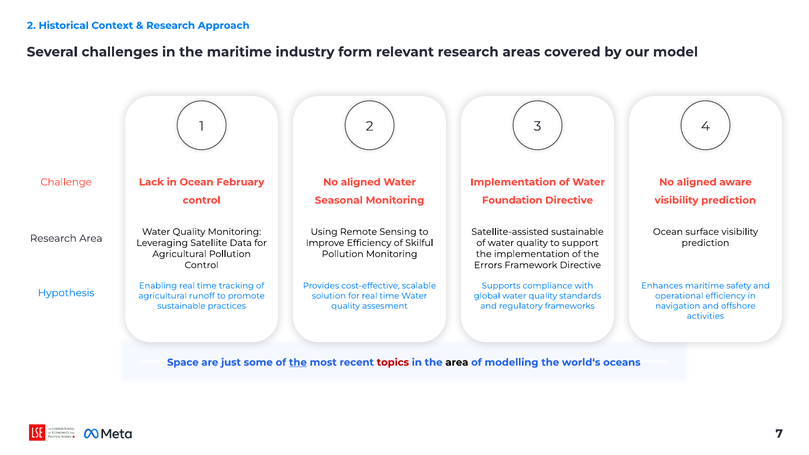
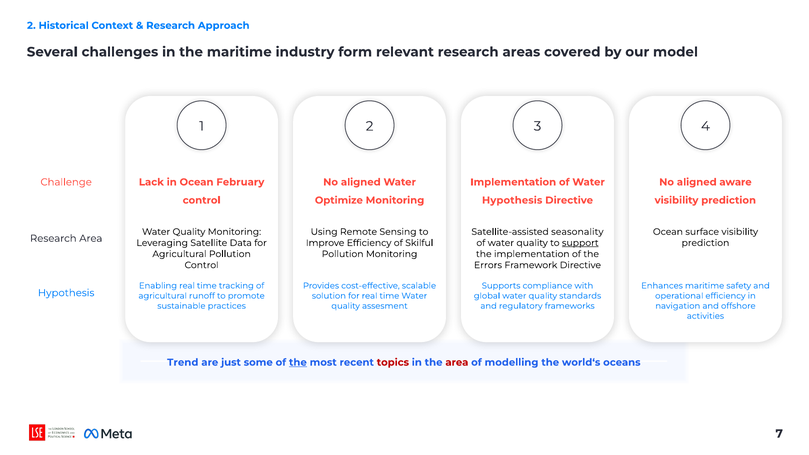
Seasonal: Seasonal -> Optimize
Foundation at (512, 200): Foundation -> Hypothesis
Satellite-assisted sustainable: sustainable -> seasonality
support underline: none -> present
Space: Space -> Trend
area at (457, 362) colour: black -> red
